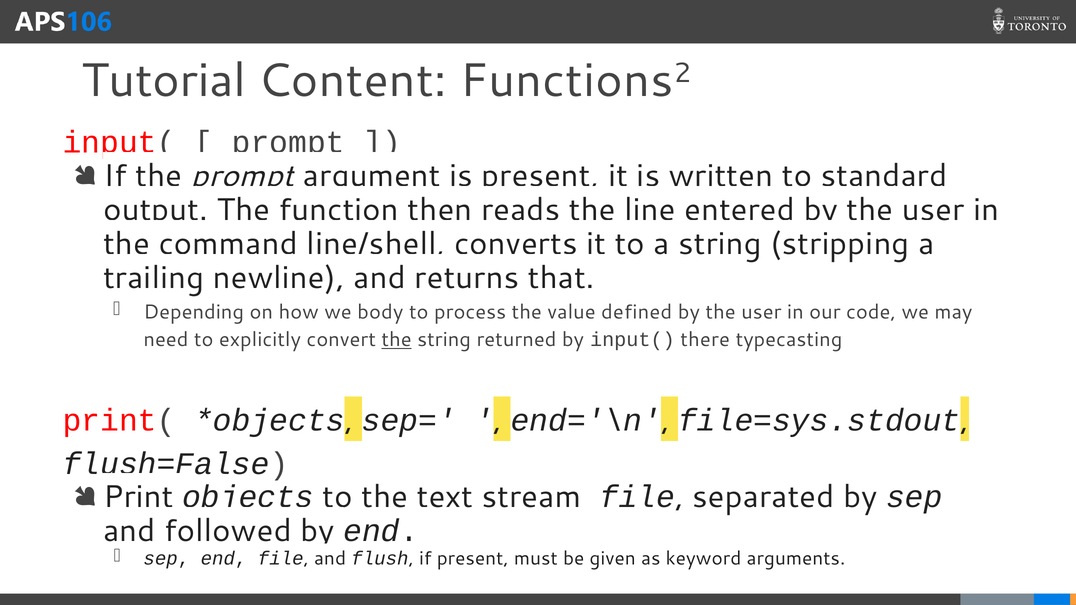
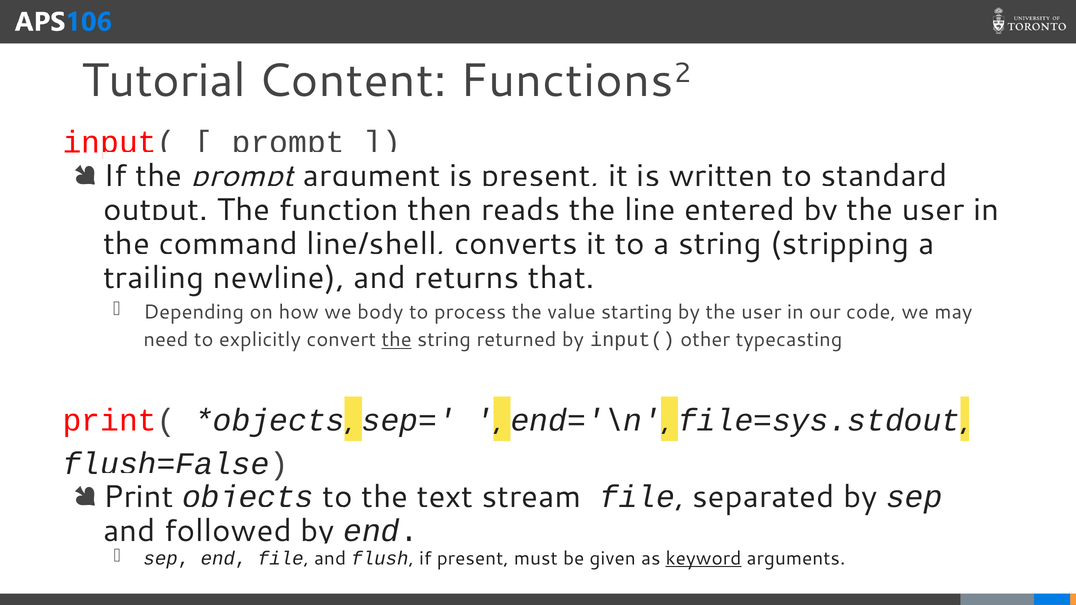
defined: defined -> starting
there: there -> other
keyword underline: none -> present
